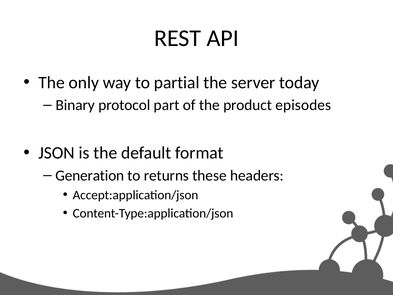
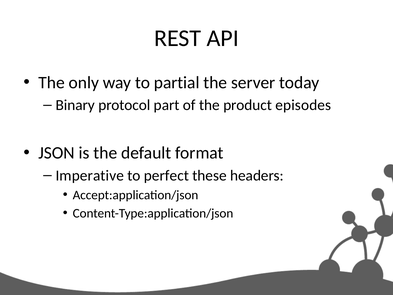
Generation: Generation -> Imperative
returns: returns -> perfect
